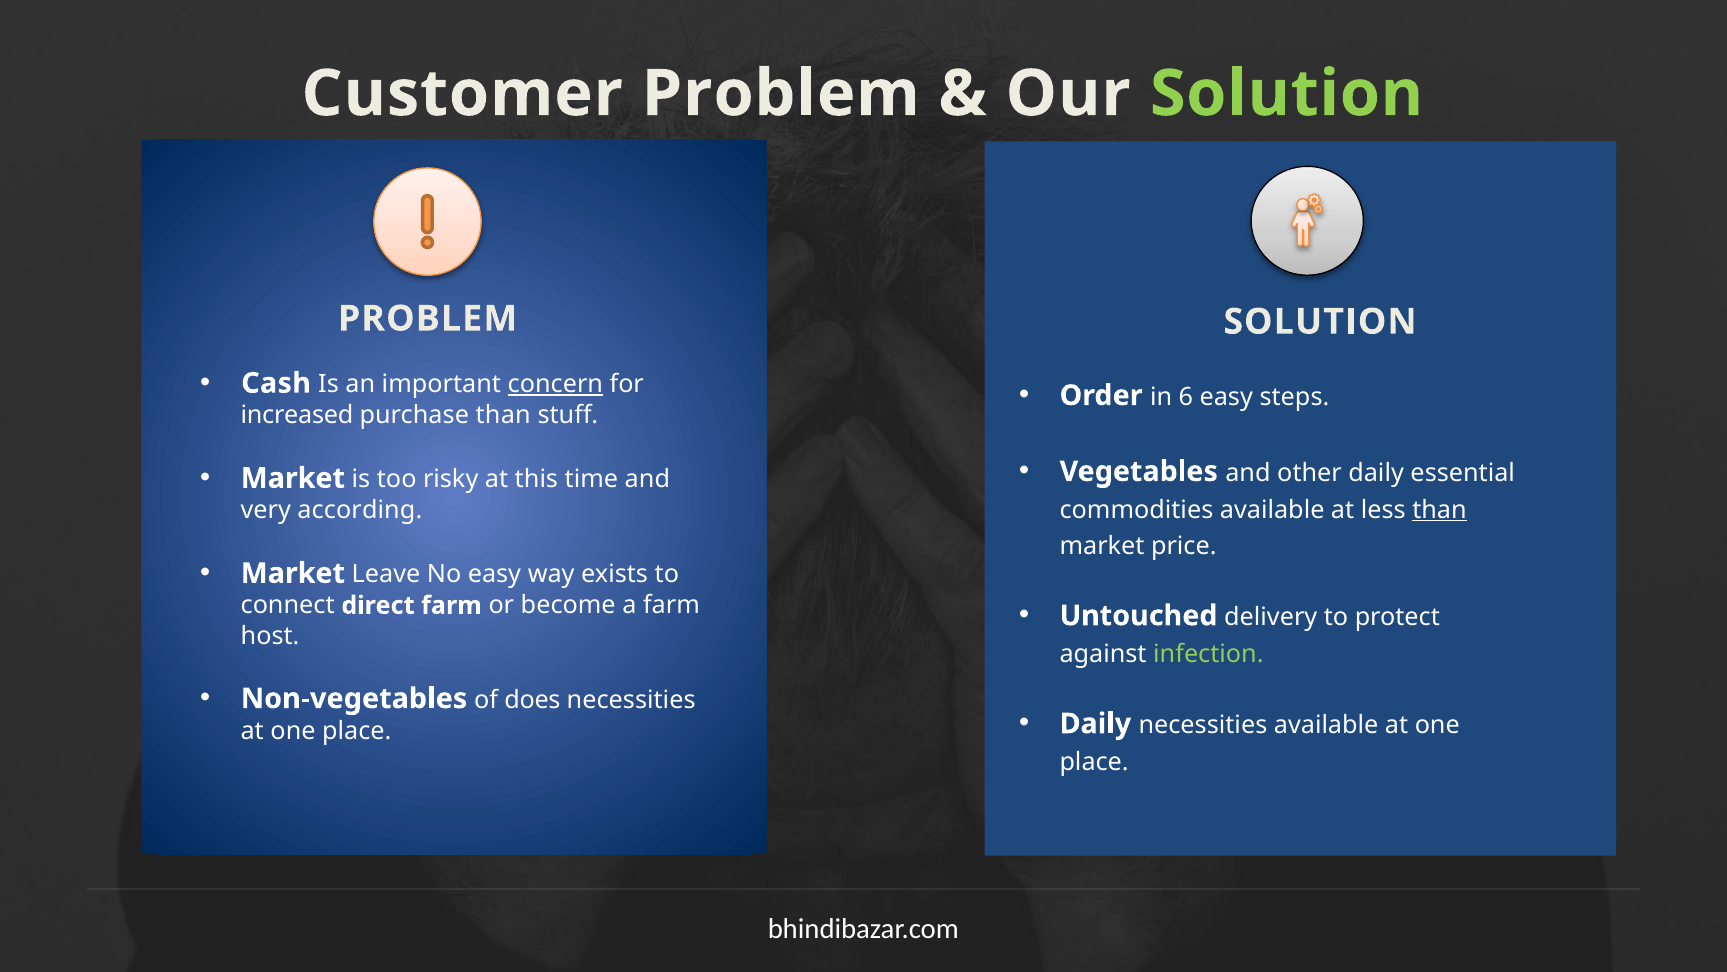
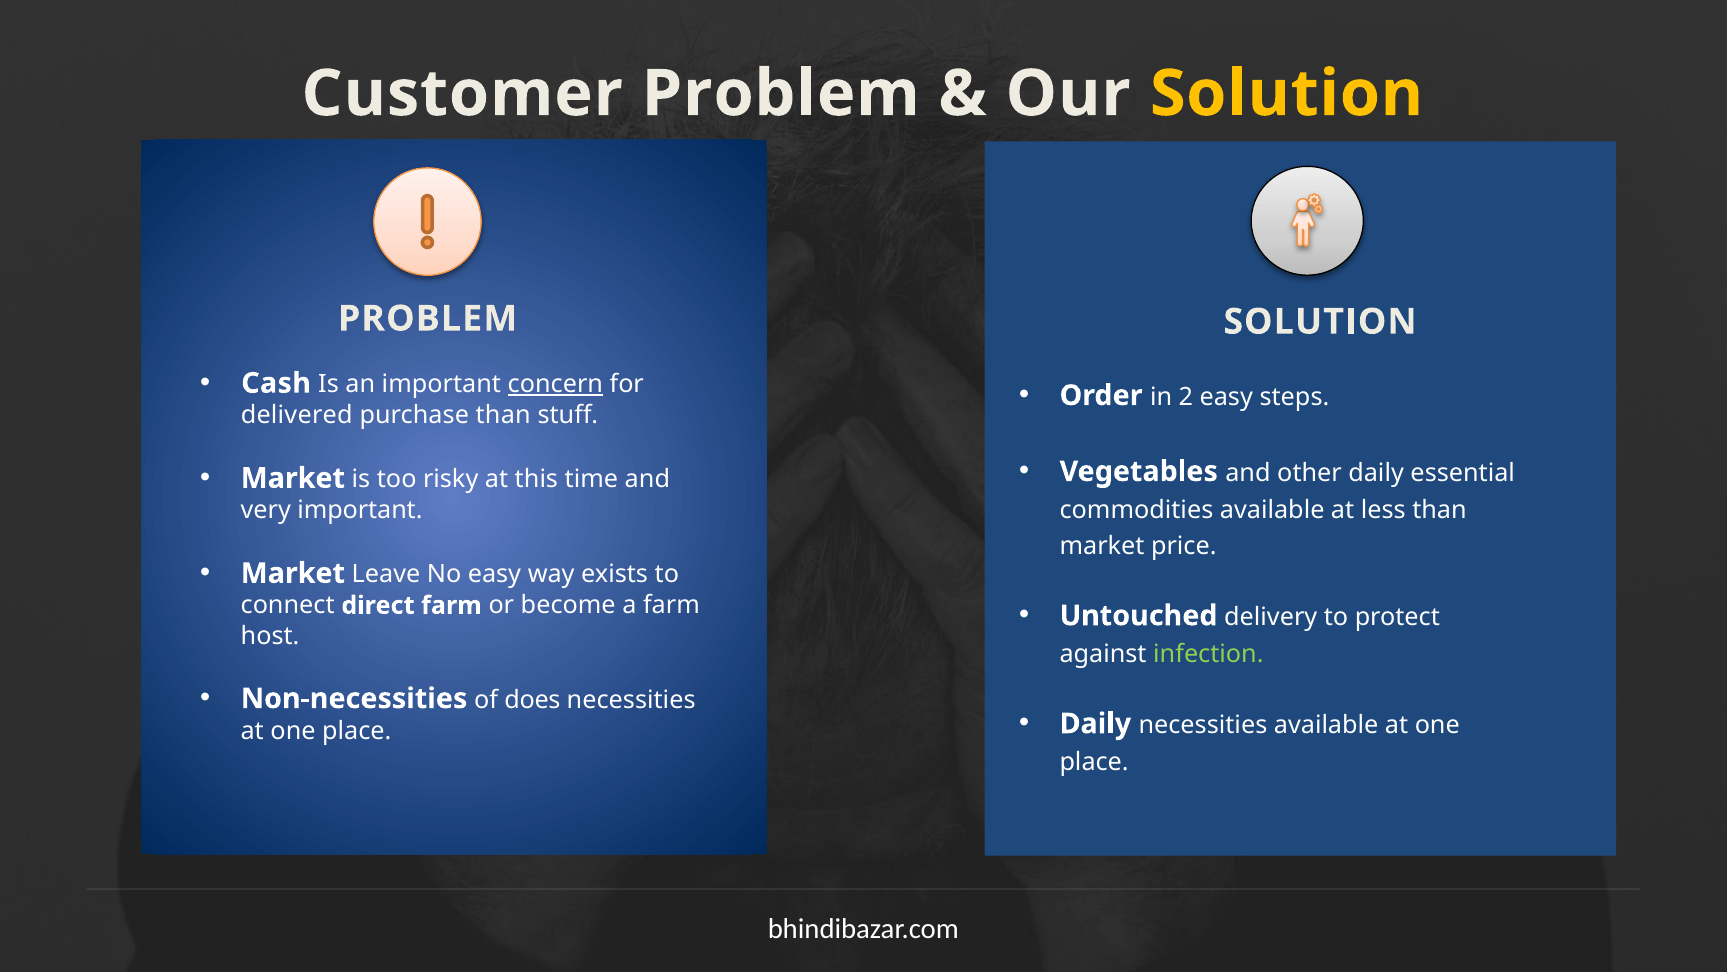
Solution at (1287, 94) colour: light green -> yellow
6: 6 -> 2
increased: increased -> delivered
than at (1439, 510) underline: present -> none
very according: according -> important
Non-vegetables: Non-vegetables -> Non-necessities
